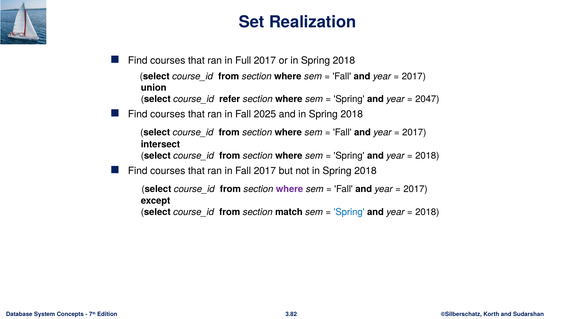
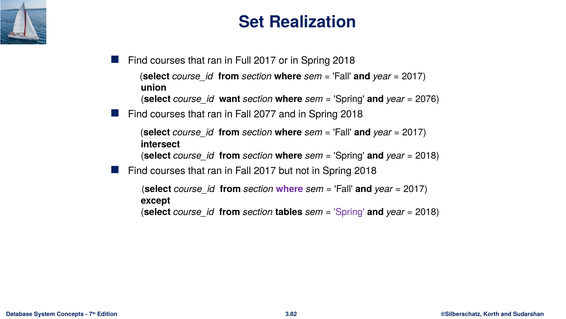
refer: refer -> want
2047: 2047 -> 2076
2025: 2025 -> 2077
match: match -> tables
Spring at (349, 212) colour: blue -> purple
